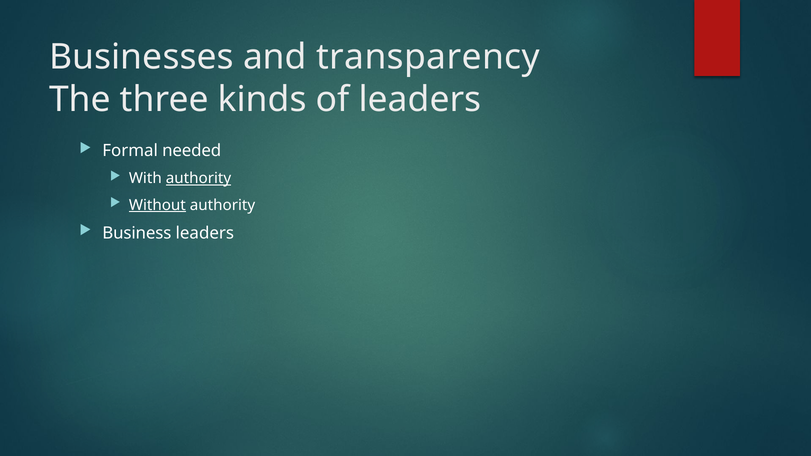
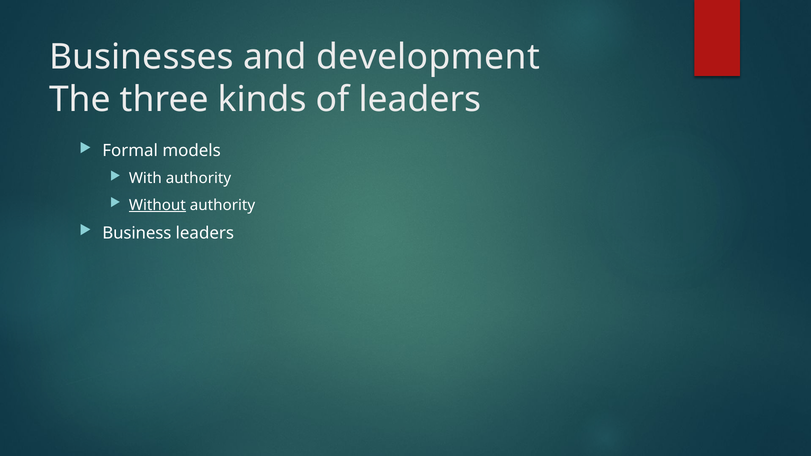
transparency: transparency -> development
needed: needed -> models
authority at (198, 179) underline: present -> none
